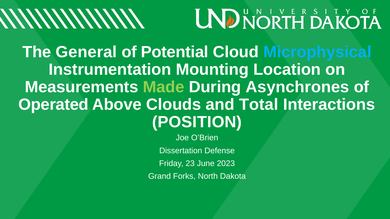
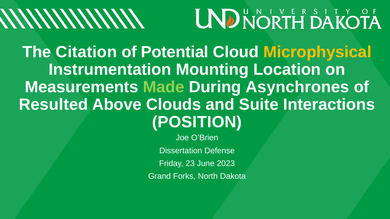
General: General -> Citation
Microphysical colour: light blue -> yellow
Operated: Operated -> Resulted
Total: Total -> Suite
